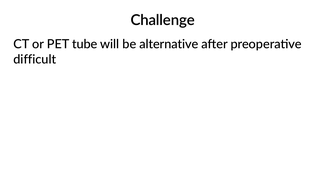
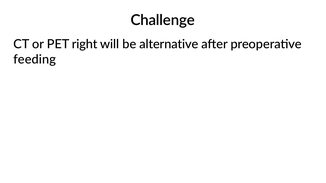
tube: tube -> right
difficult: difficult -> feeding
